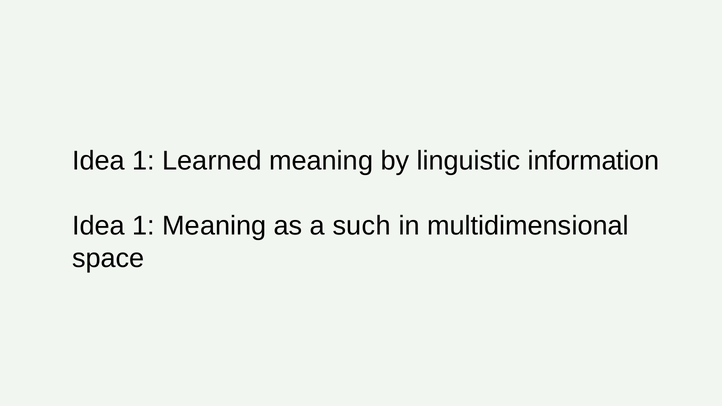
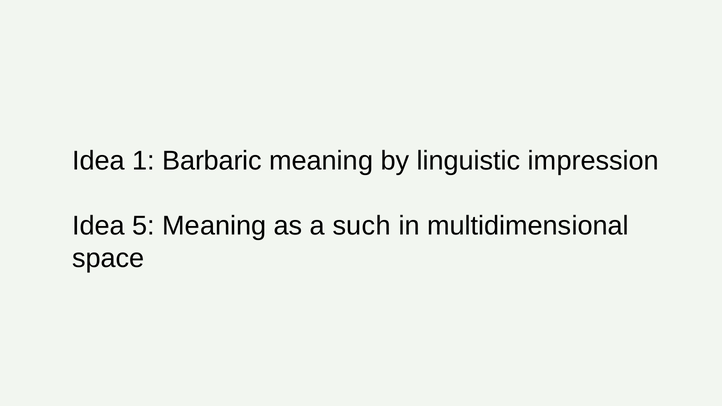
Learned: Learned -> Barbaric
information: information -> impression
1 at (144, 226): 1 -> 5
